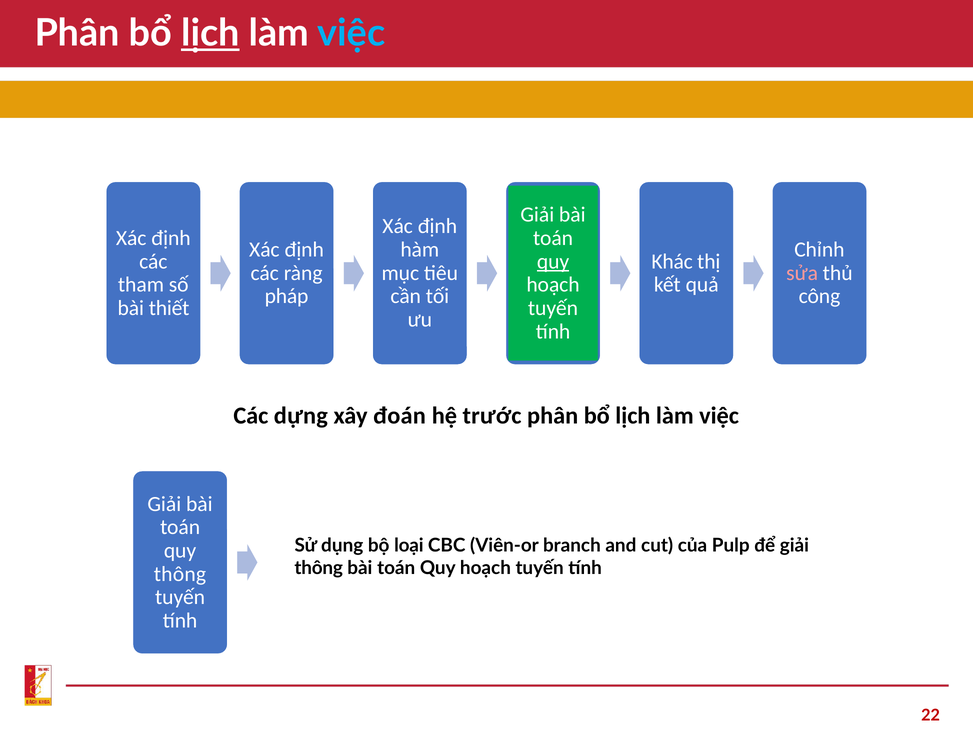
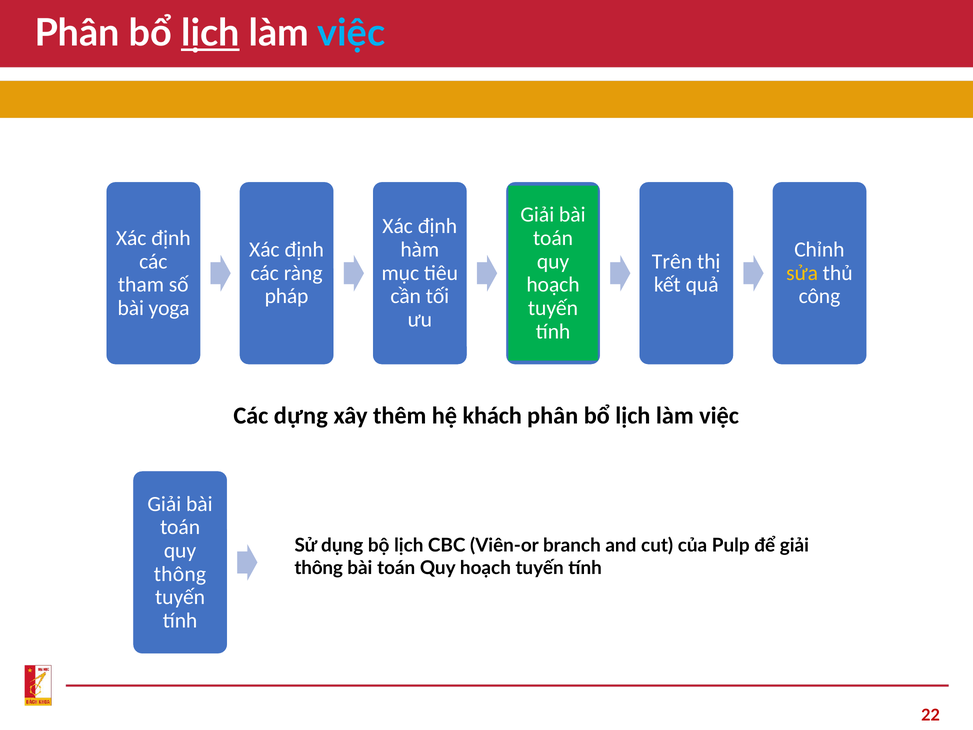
quy at (553, 261) underline: present -> none
Khác: Khác -> Trên
sửa colour: pink -> yellow
thiết: thiết -> yoga
đoán: đoán -> thêm
trước: trước -> khách
bộ loại: loại -> lịch
